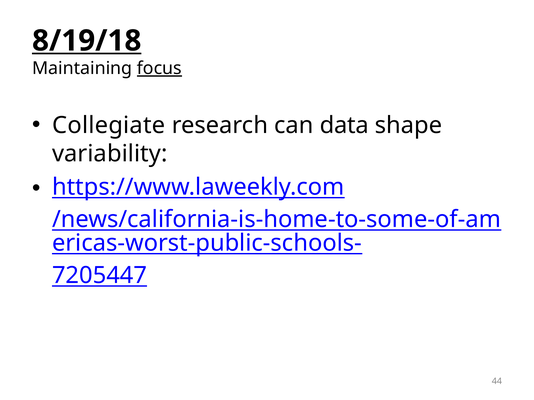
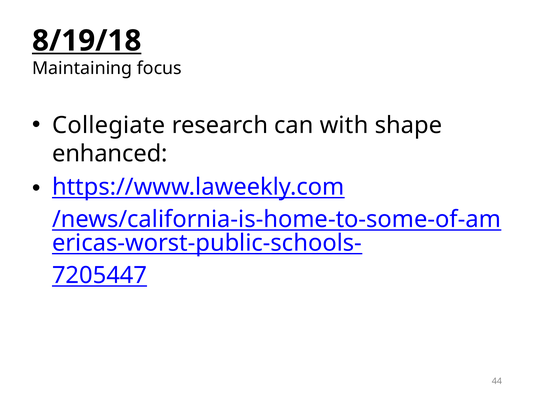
focus underline: present -> none
data: data -> with
variability: variability -> enhanced
